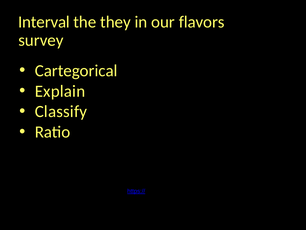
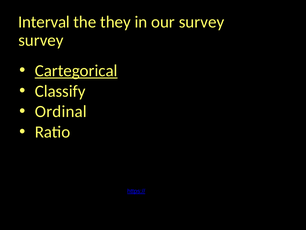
our flavors: flavors -> survey
Cartegorical underline: none -> present
Explain: Explain -> Classify
Classify: Classify -> Ordinal
